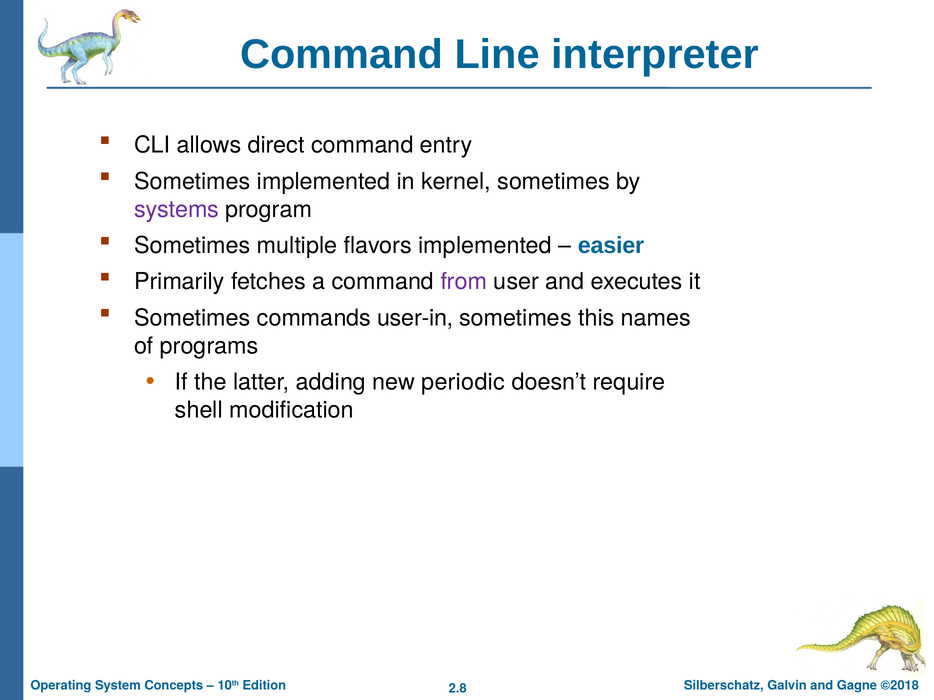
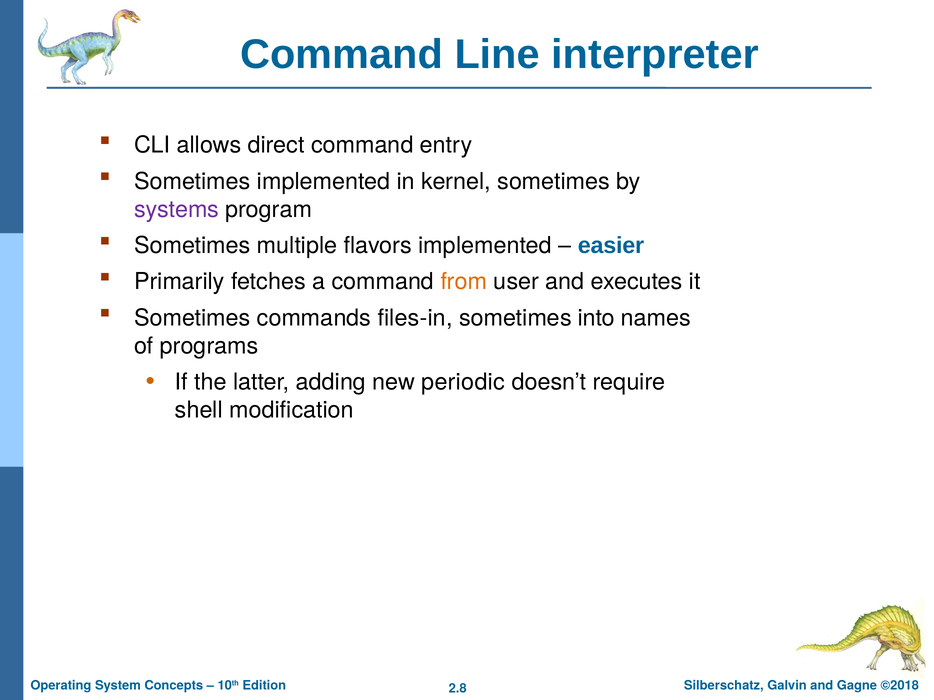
from colour: purple -> orange
user-in: user-in -> files-in
this: this -> into
